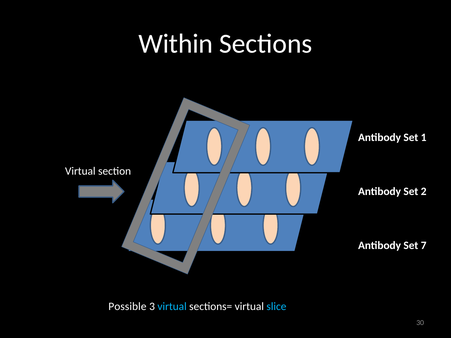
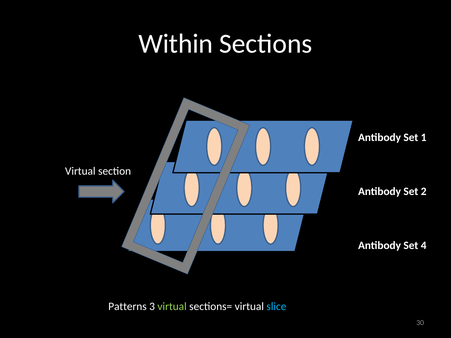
7: 7 -> 4
Possible: Possible -> Patterns
virtual at (172, 307) colour: light blue -> light green
